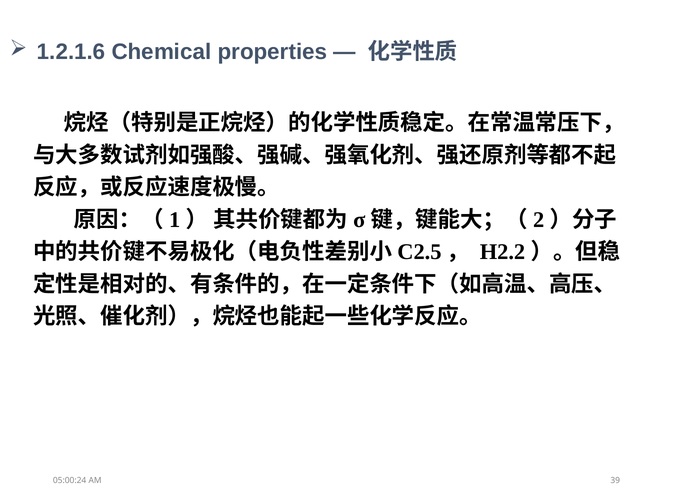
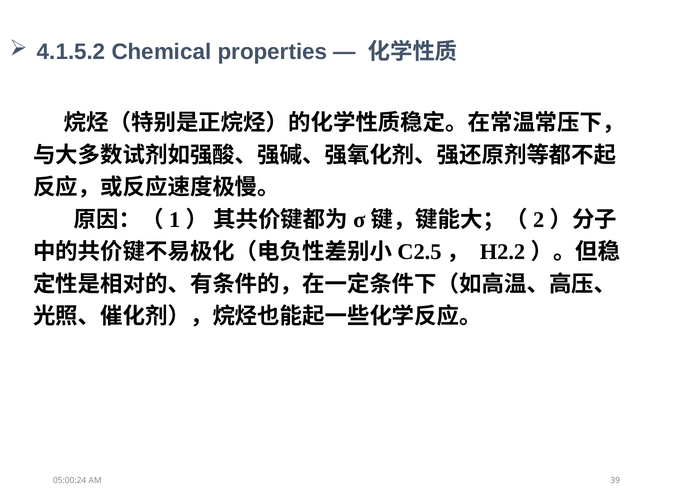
1.2.1.6: 1.2.1.6 -> 4.1.5.2
